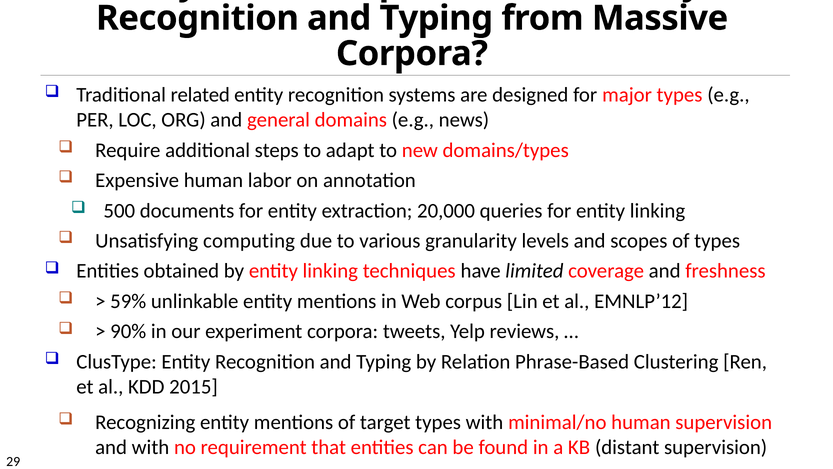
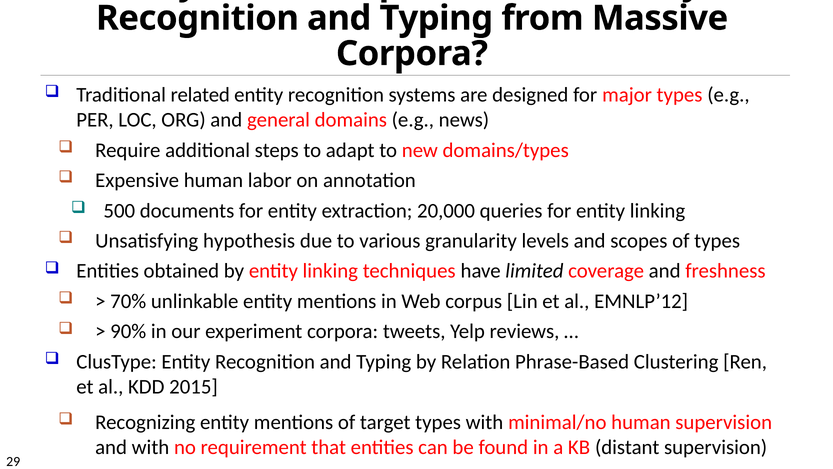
computing: computing -> hypothesis
59%: 59% -> 70%
